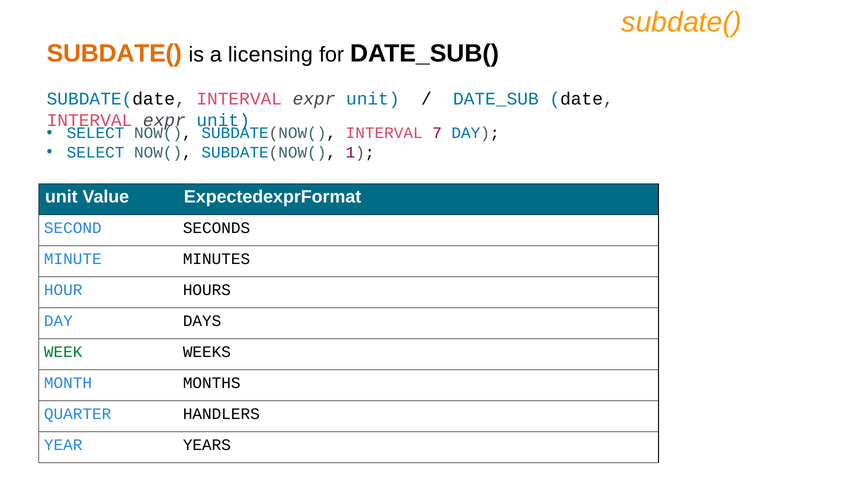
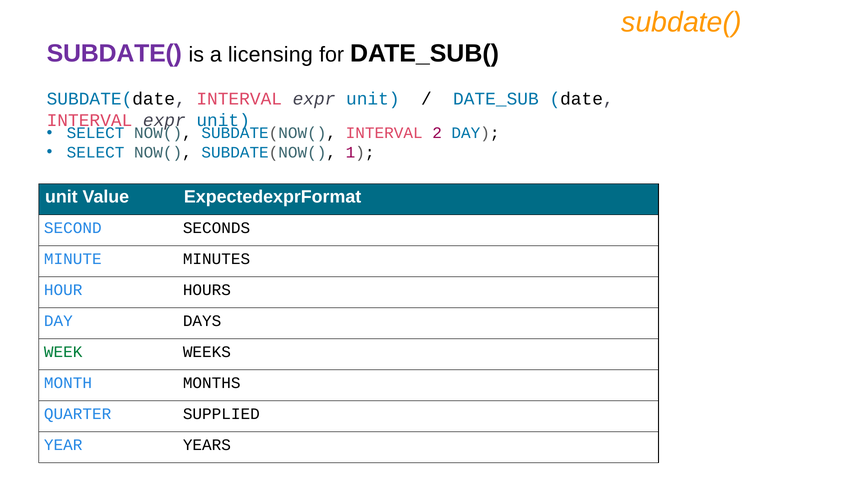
SUBDATE( at (114, 53) colour: orange -> purple
7: 7 -> 2
HANDLERS: HANDLERS -> SUPPLIED
